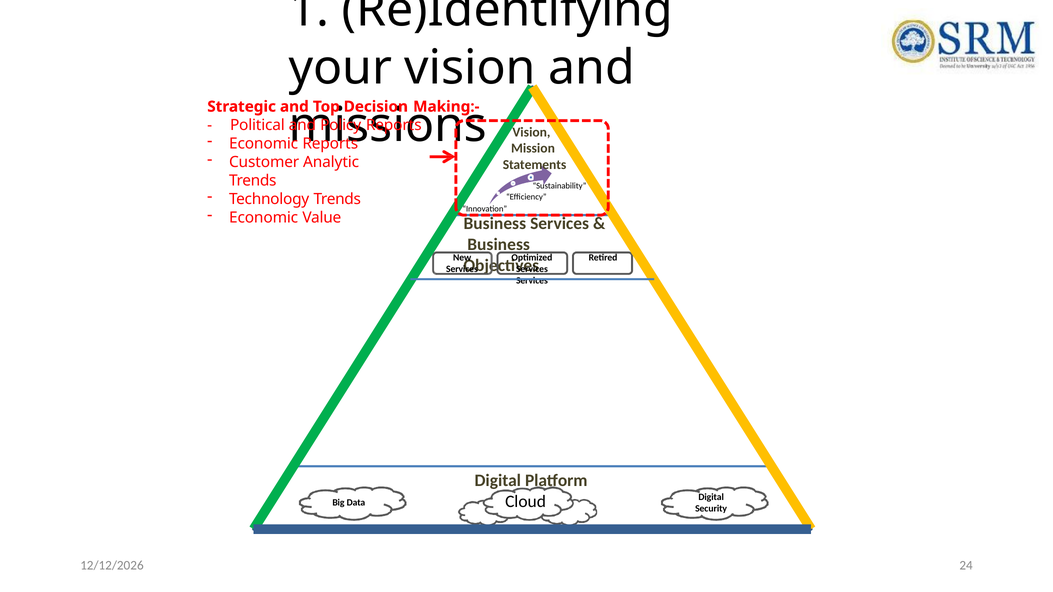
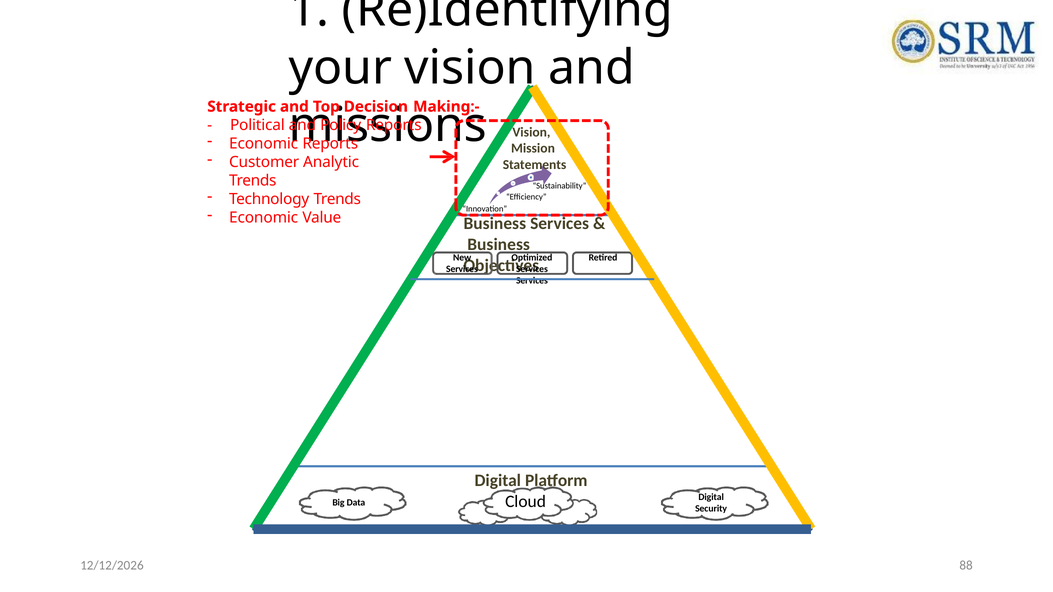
24: 24 -> 88
